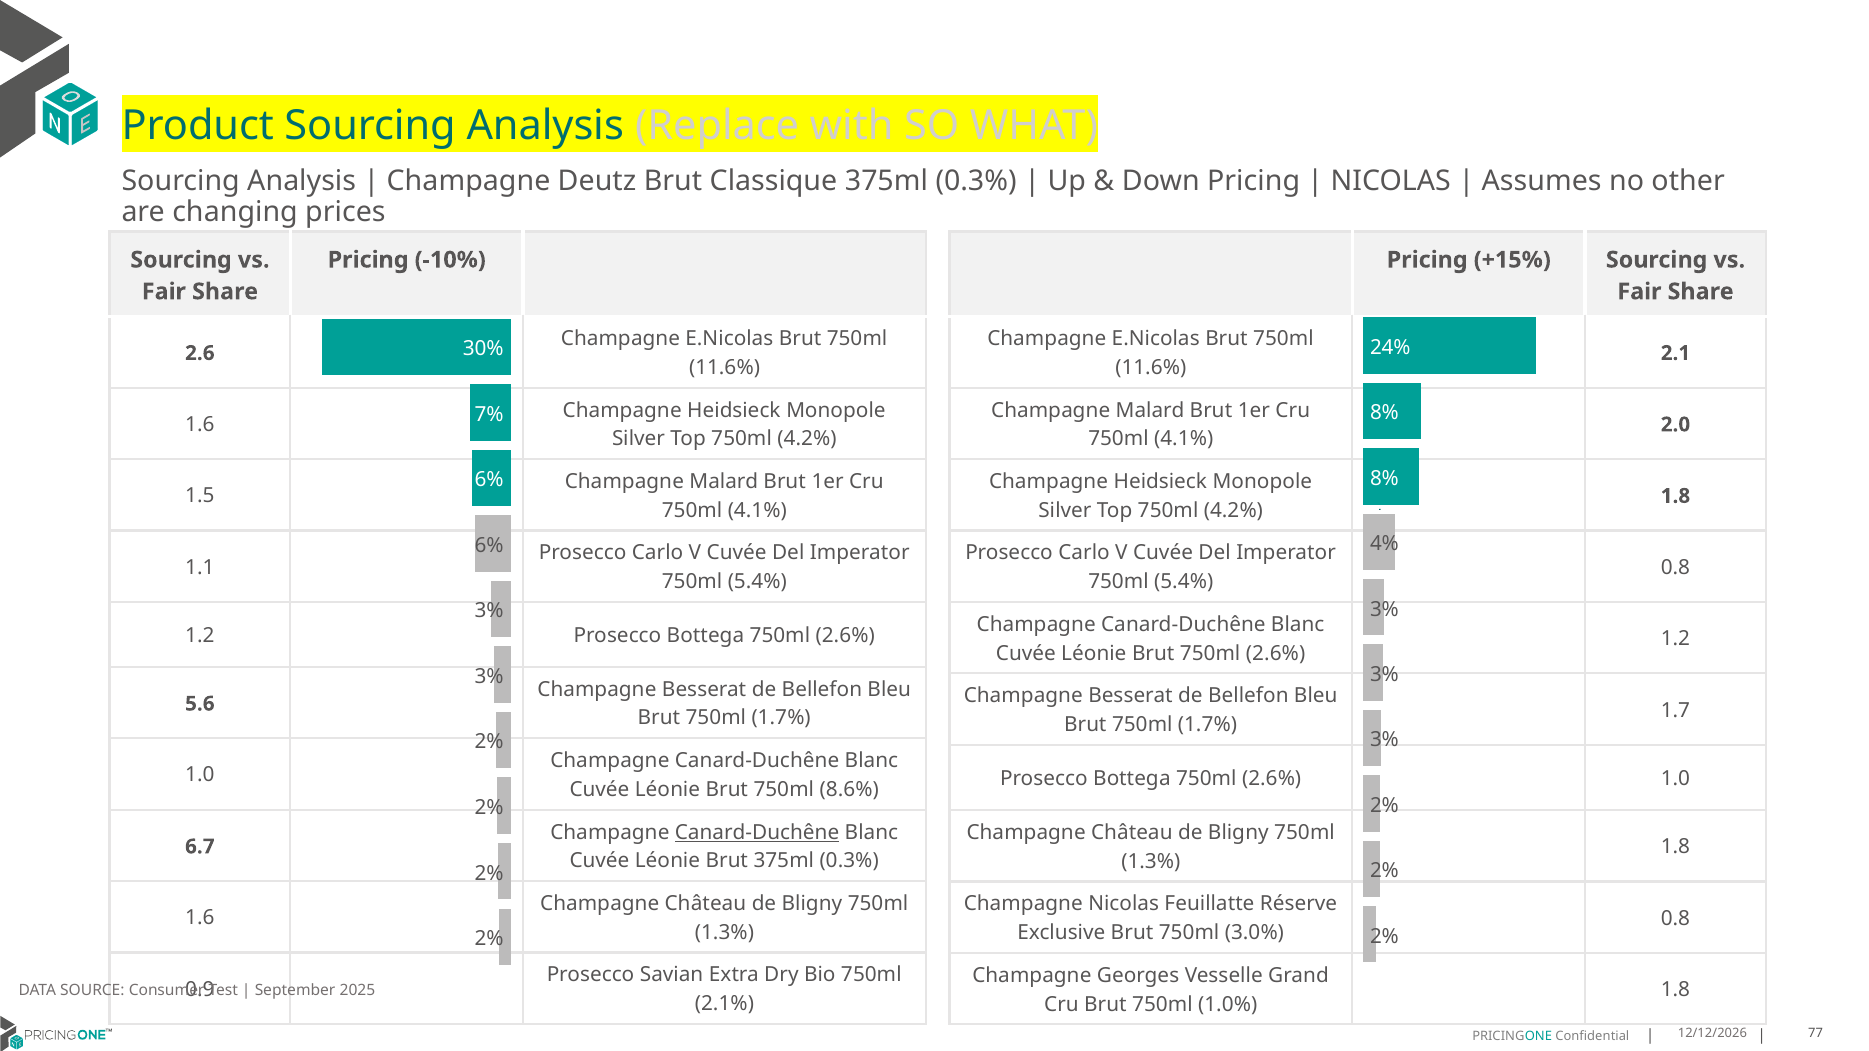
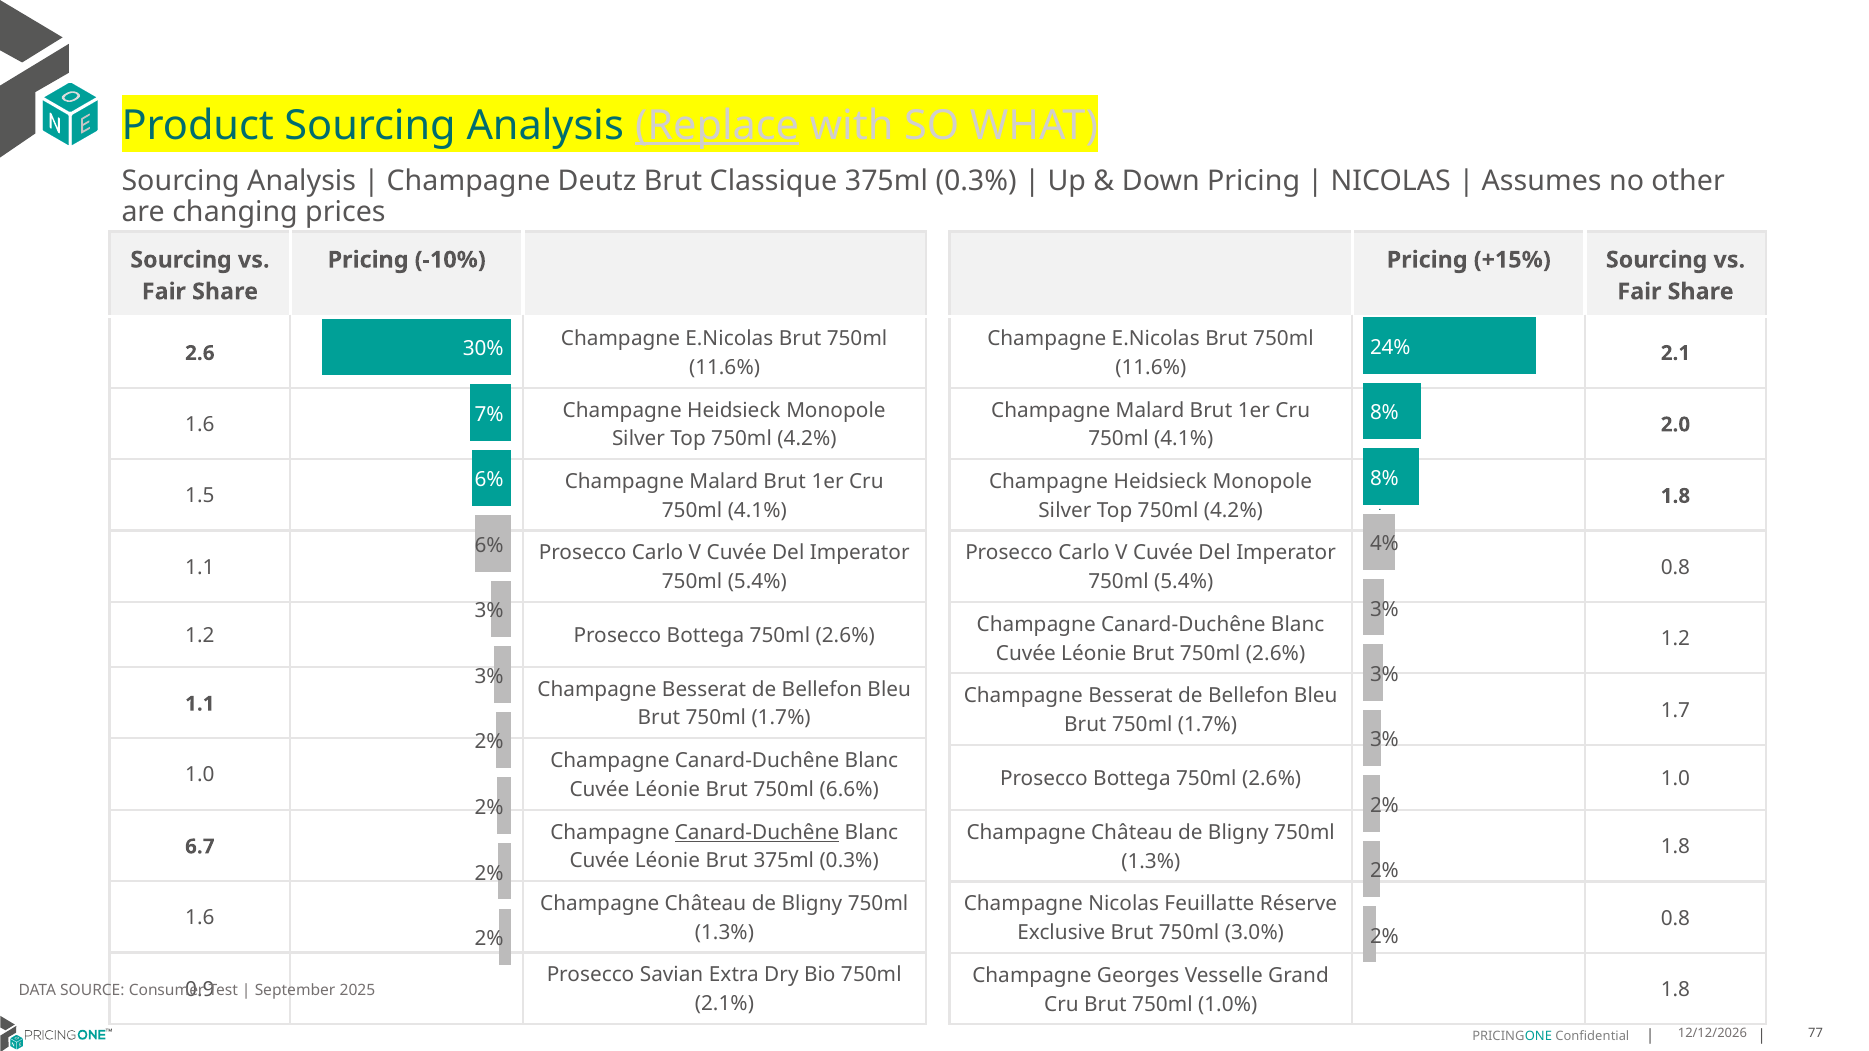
Replace underline: none -> present
5.6 at (200, 704): 5.6 -> 1.1
8.6%: 8.6% -> 6.6%
